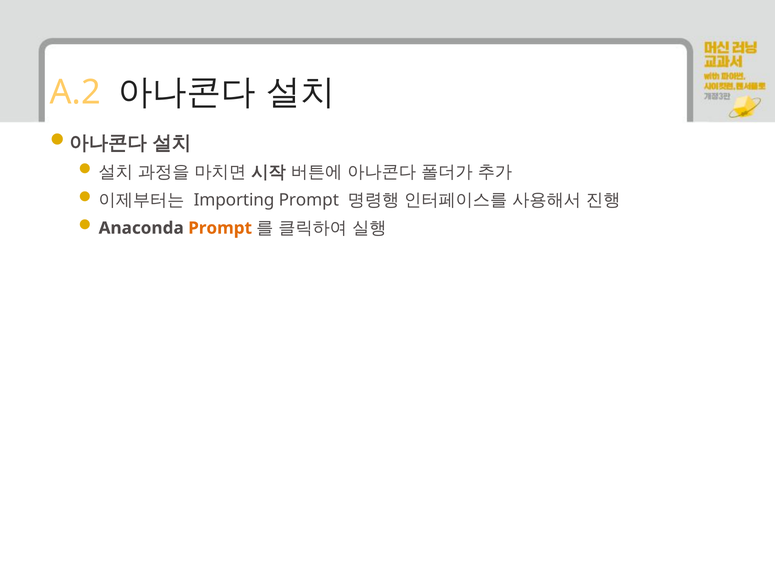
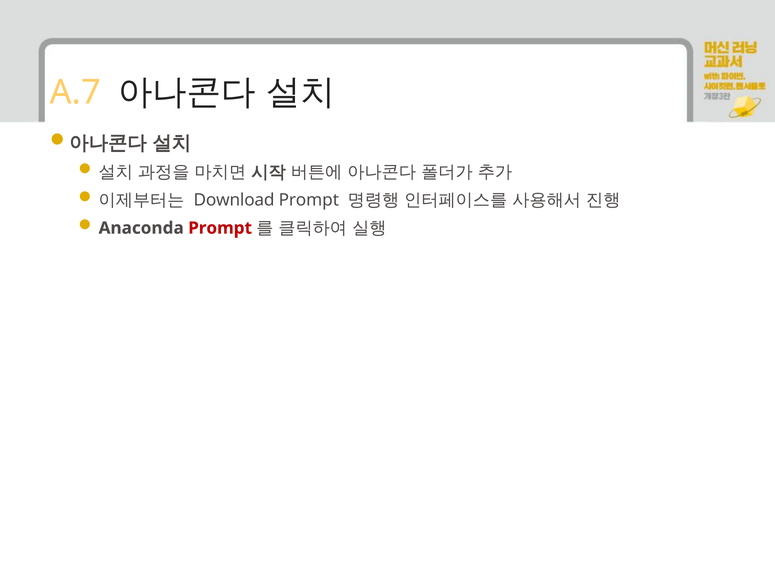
A.2: A.2 -> A.7
Importing: Importing -> Download
Prompt at (220, 228) colour: orange -> red
